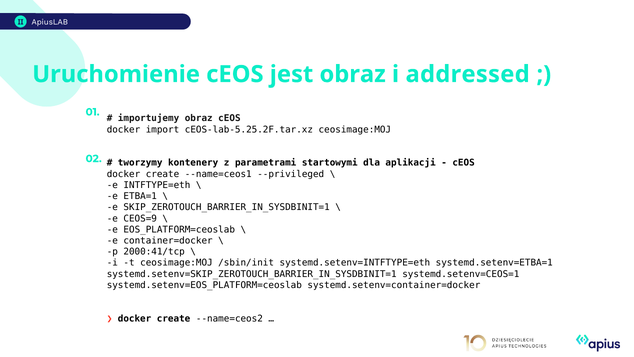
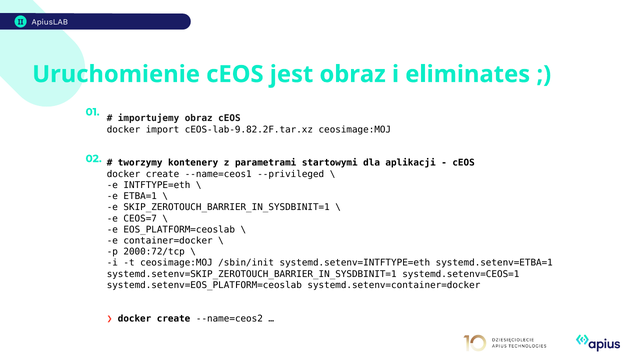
addressed: addressed -> eliminates
cEOS-lab-5.25.2F.tar.xz: cEOS-lab-5.25.2F.tar.xz -> cEOS-lab-9.82.2F.tar.xz
CEOS=9: CEOS=9 -> CEOS=7
2000:41/tcp: 2000:41/tcp -> 2000:72/tcp
